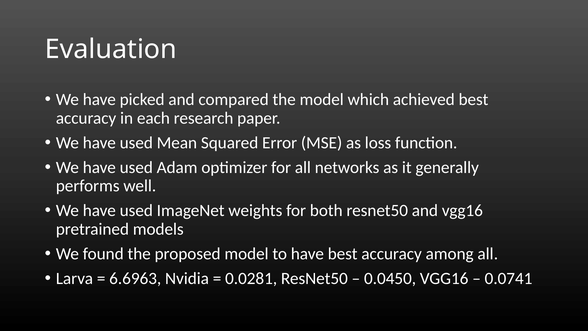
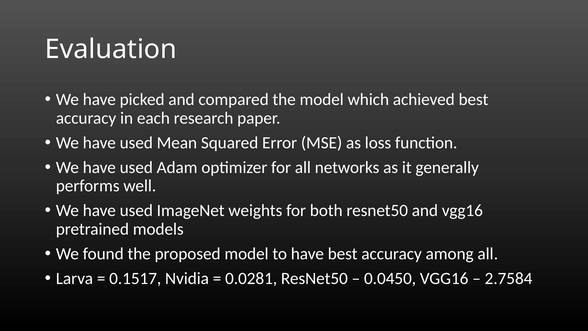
6.6963: 6.6963 -> 0.1517
0.0741: 0.0741 -> 2.7584
